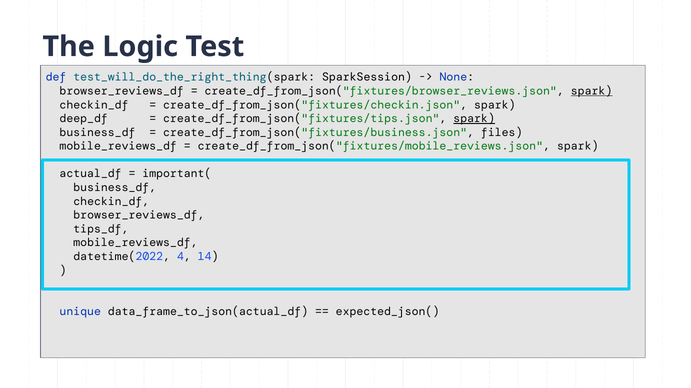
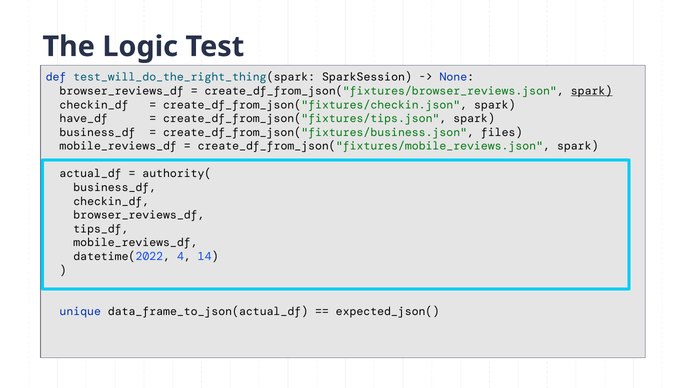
deep_df: deep_df -> have_df
spark at (474, 119) underline: present -> none
important(: important( -> authority(
